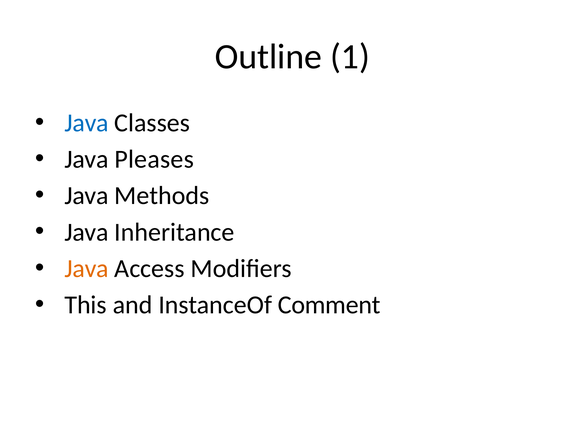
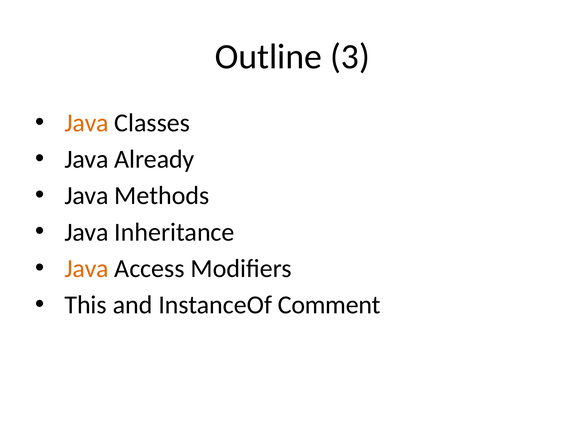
1: 1 -> 3
Java at (87, 123) colour: blue -> orange
Pleases: Pleases -> Already
